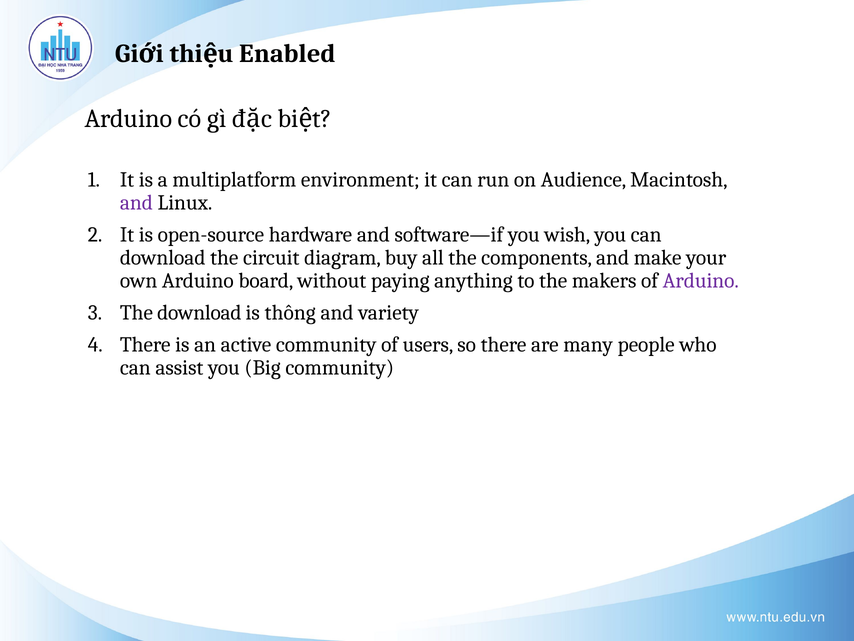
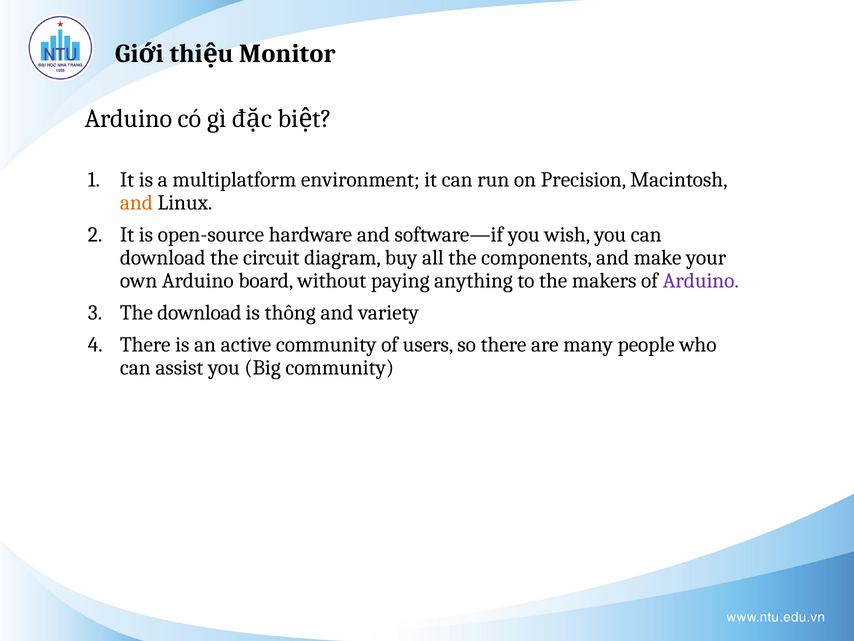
Enabled: Enabled -> Monitor
Audience: Audience -> Precision
and at (136, 202) colour: purple -> orange
